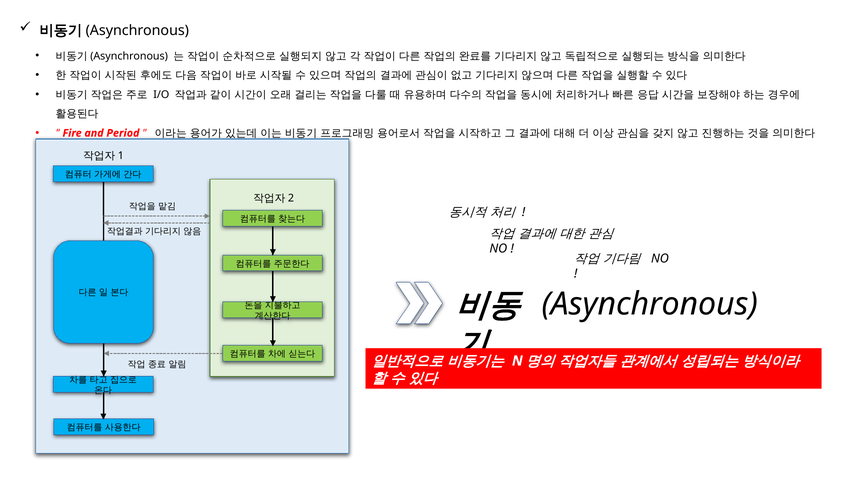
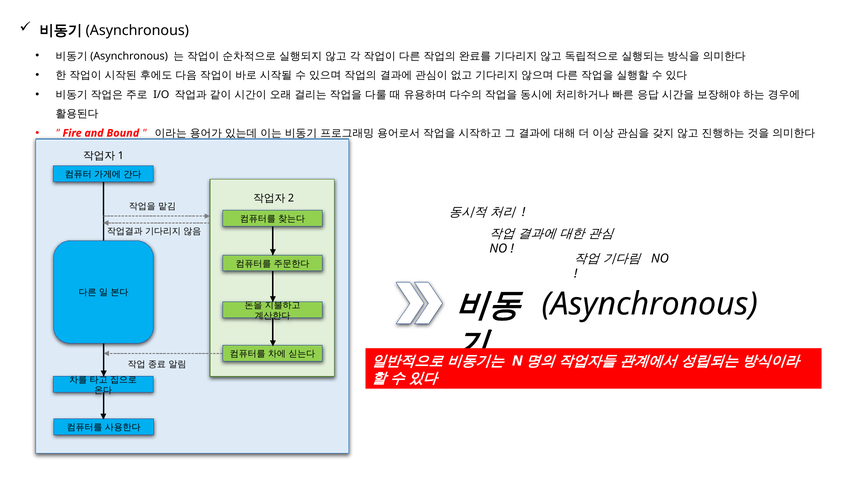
Period: Period -> Bound
